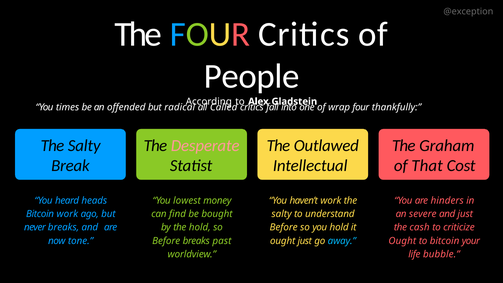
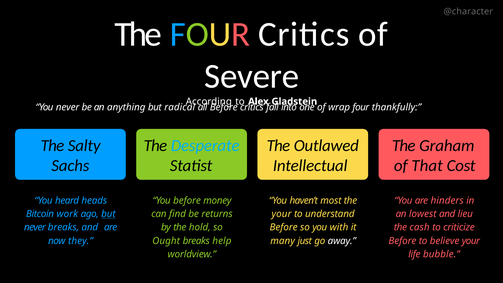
@exception: @exception -> @character
People: People -> Severe
You times: times -> never
offended: offended -> anything
Called at (224, 107): Called -> Before
Desperate colour: pink -> light blue
Break: Break -> Sachs
You lowest: lowest -> before
haven’t work: work -> most
but at (108, 214) underline: none -> present
bought: bought -> returns
salty at (282, 214): salty -> your
severe: severe -> lowest
and just: just -> lieu
you hold: hold -> with
tone: tone -> they
Before at (166, 241): Before -> Ought
past: past -> help
ought at (283, 241): ought -> many
away colour: light blue -> white
Ought at (402, 241): Ought -> Before
to bitcoin: bitcoin -> believe
